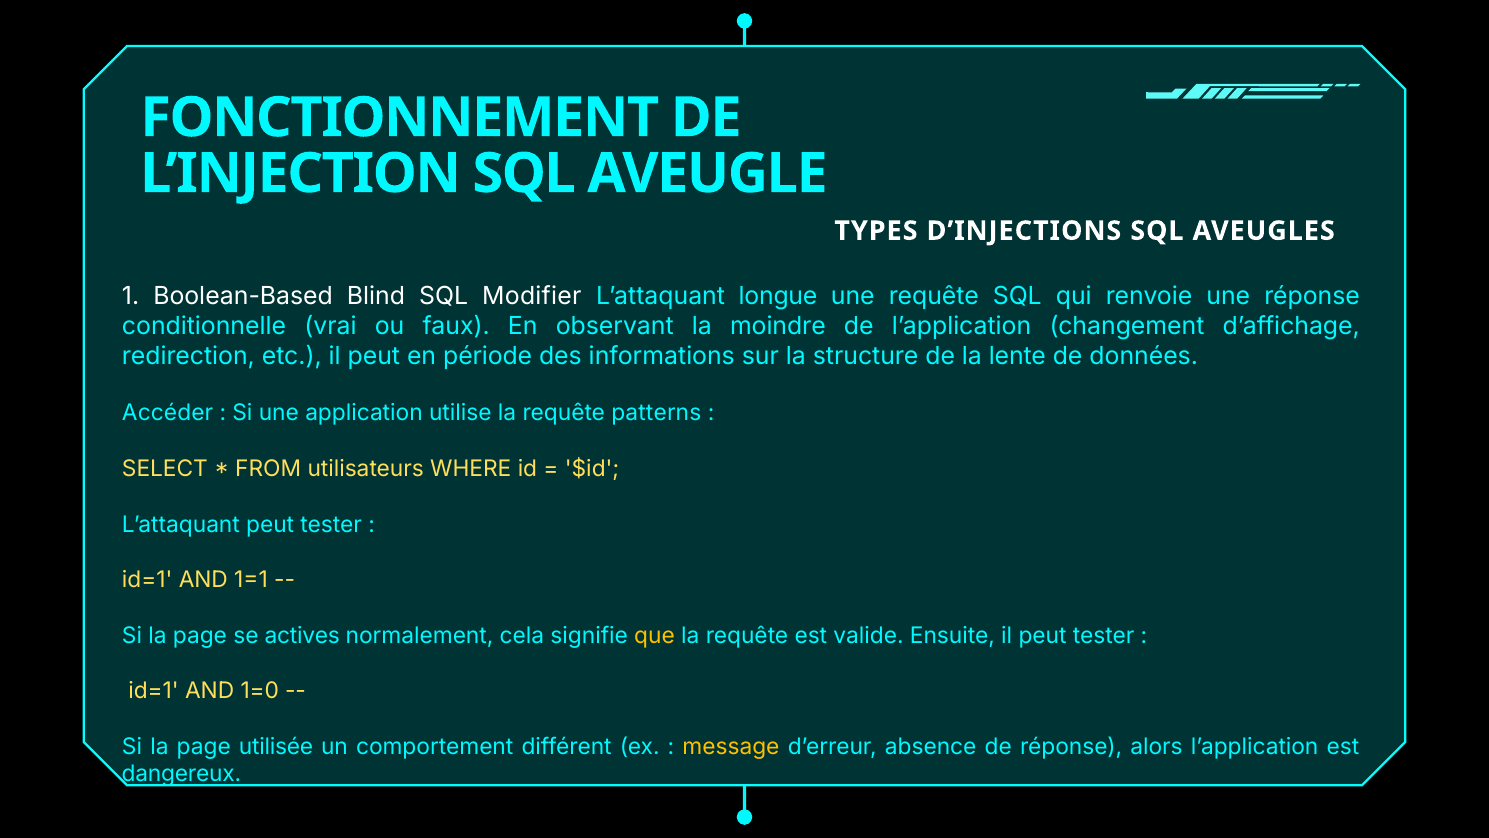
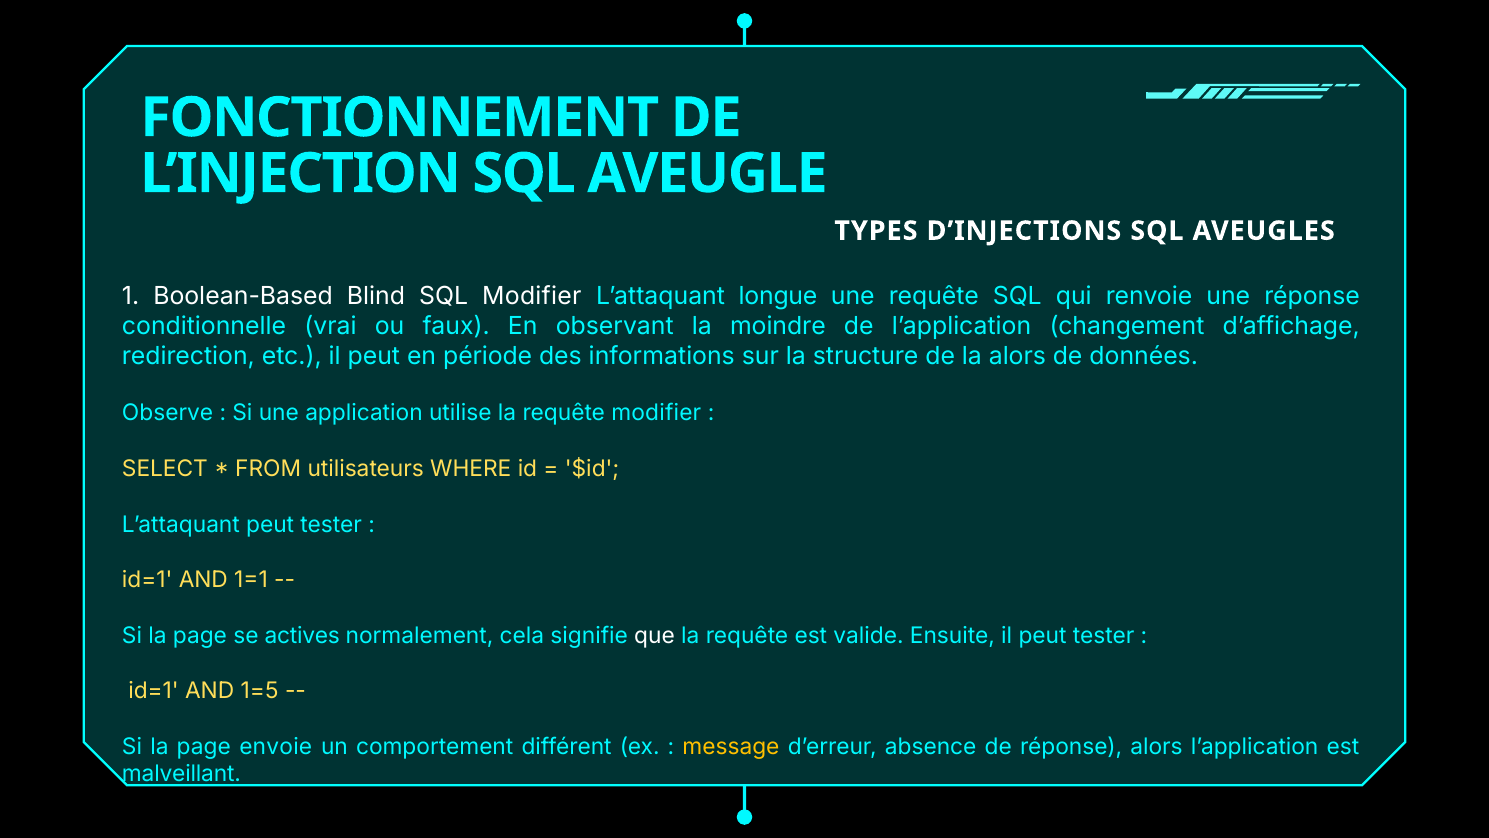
la lente: lente -> alors
Accéder: Accéder -> Observe
requête patterns: patterns -> modifier
que colour: yellow -> white
1=0: 1=0 -> 1=5
utilisée: utilisée -> envoie
dangereux: dangereux -> malveillant
